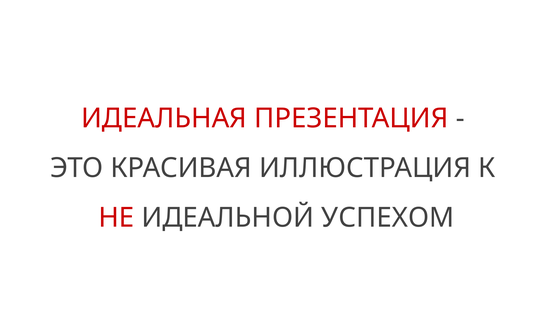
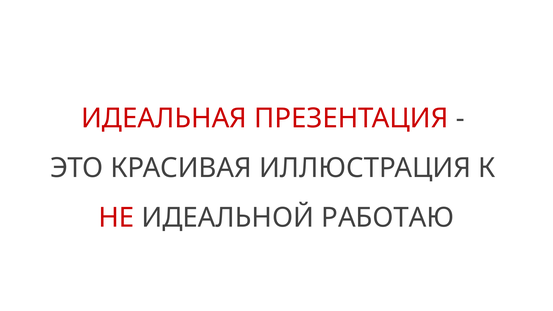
УСПЕХОМ: УСПЕХОМ -> РАБОТАЮ
